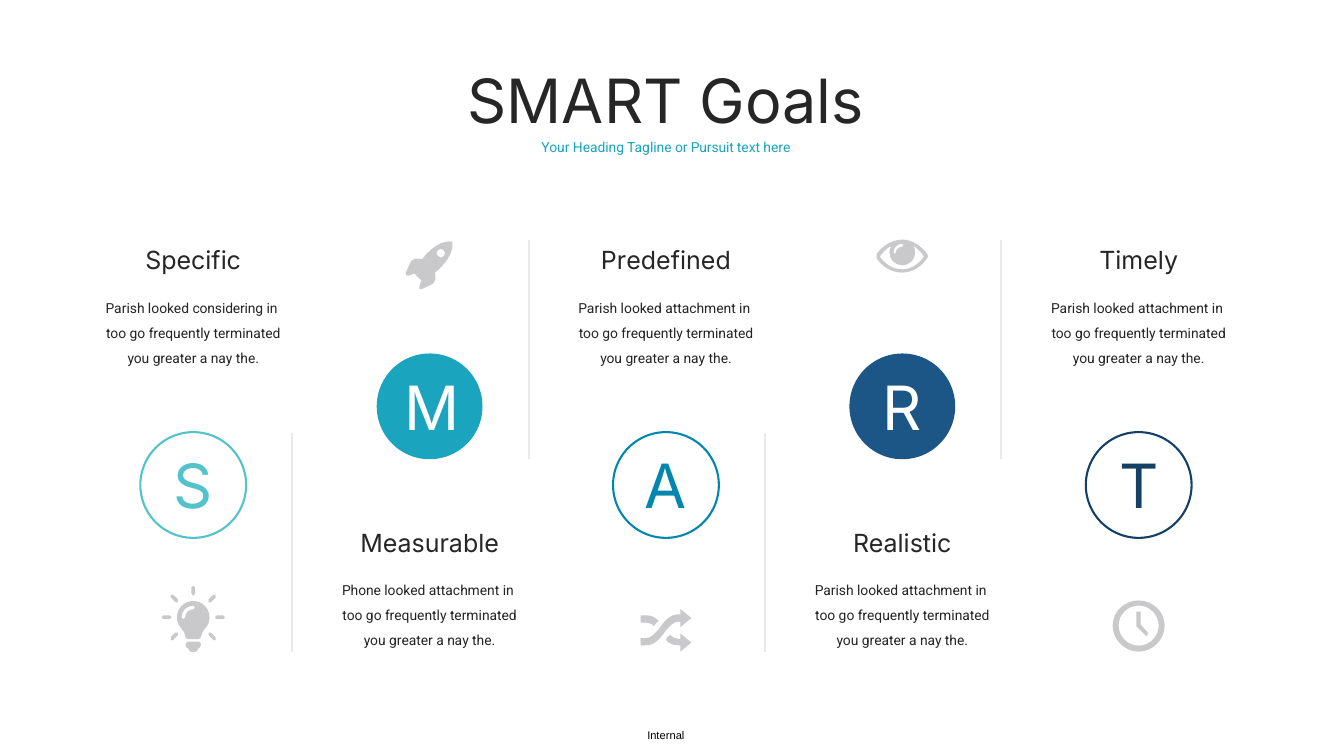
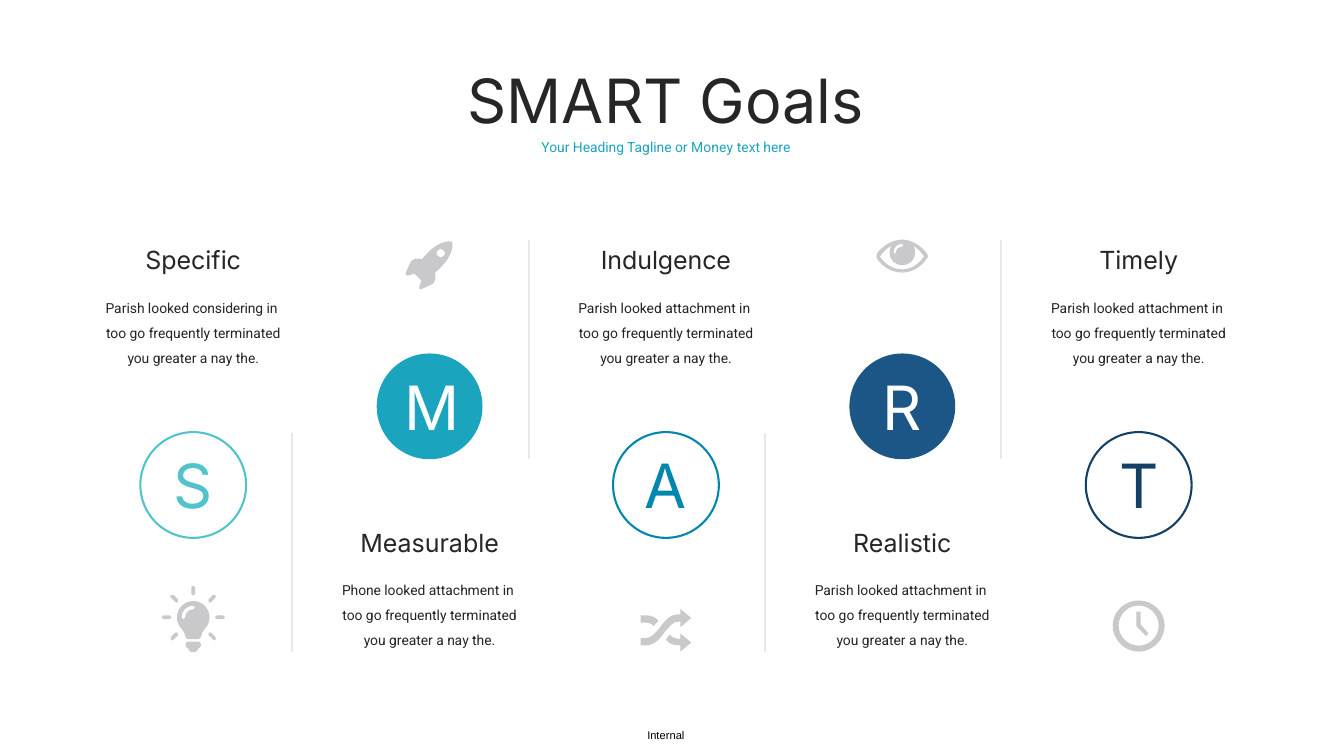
Pursuit: Pursuit -> Money
Predefined: Predefined -> Indulgence
